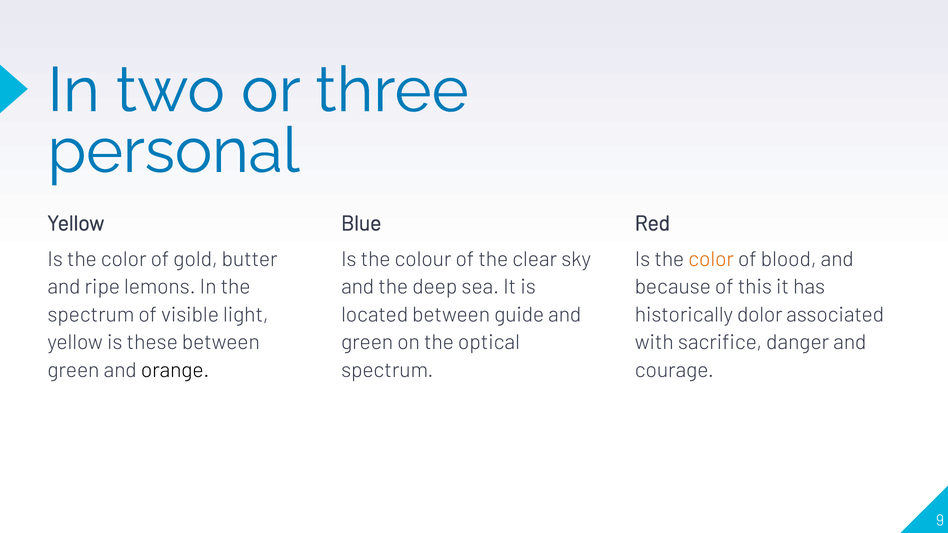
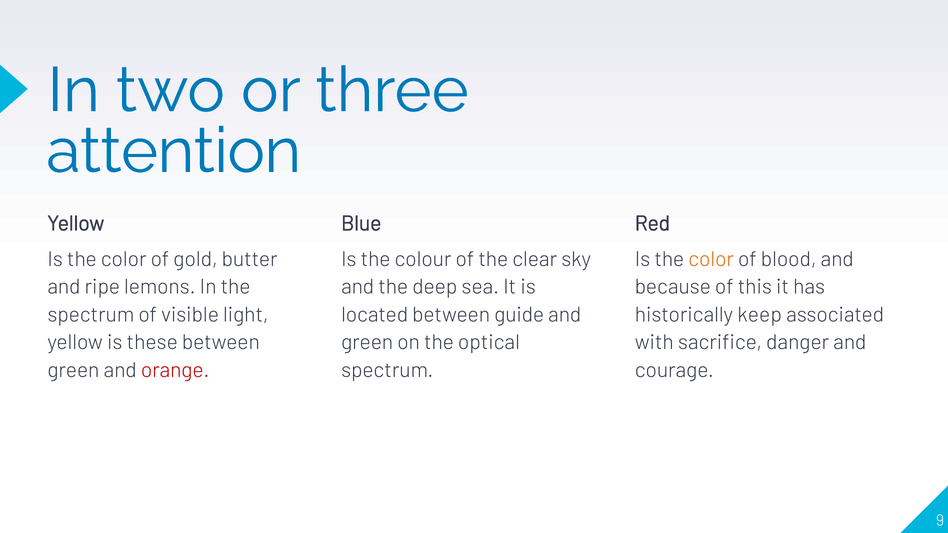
personal: personal -> attention
dolor: dolor -> keep
orange colour: black -> red
